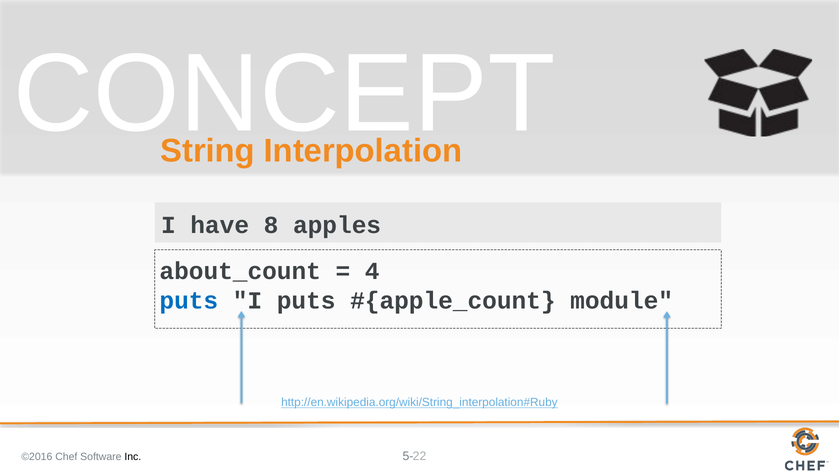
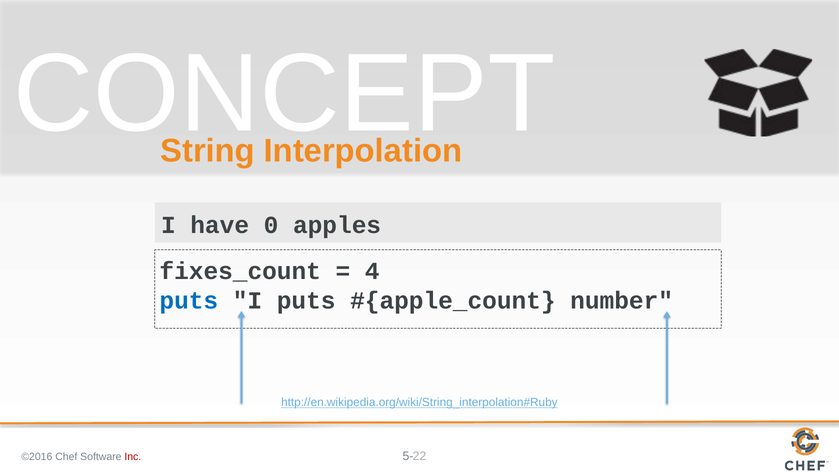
8: 8 -> 0
about_count: about_count -> fixes_count
module: module -> number
Inc colour: black -> red
